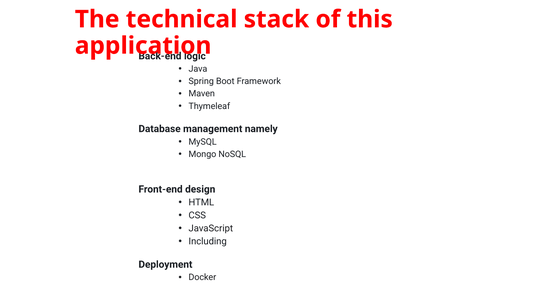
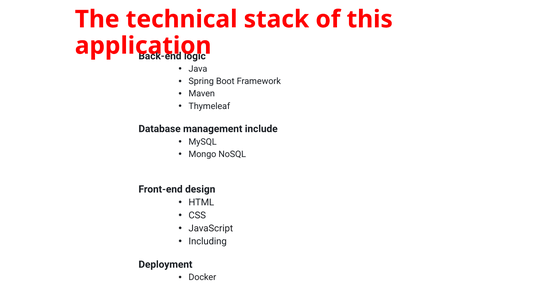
namely: namely -> include
